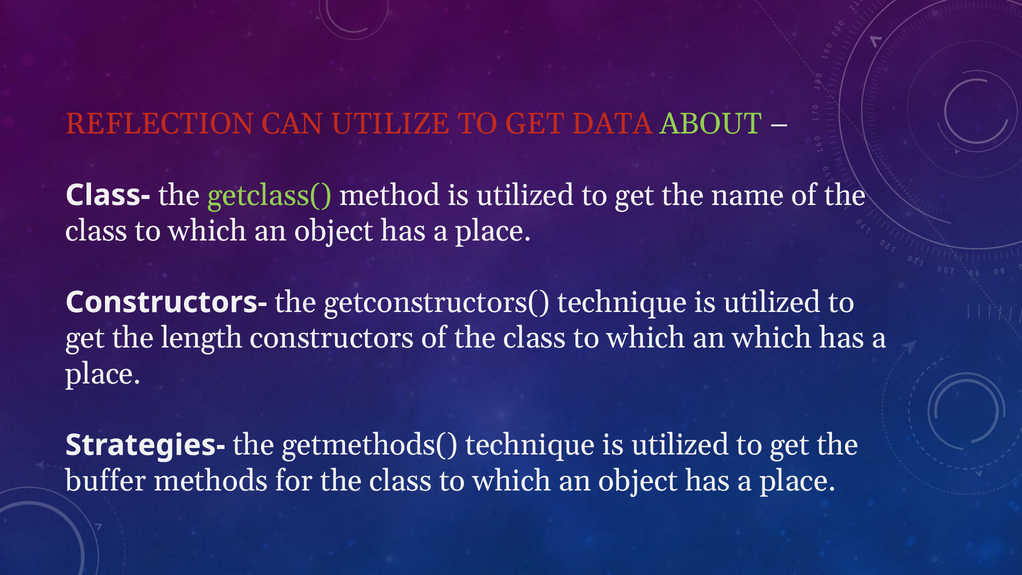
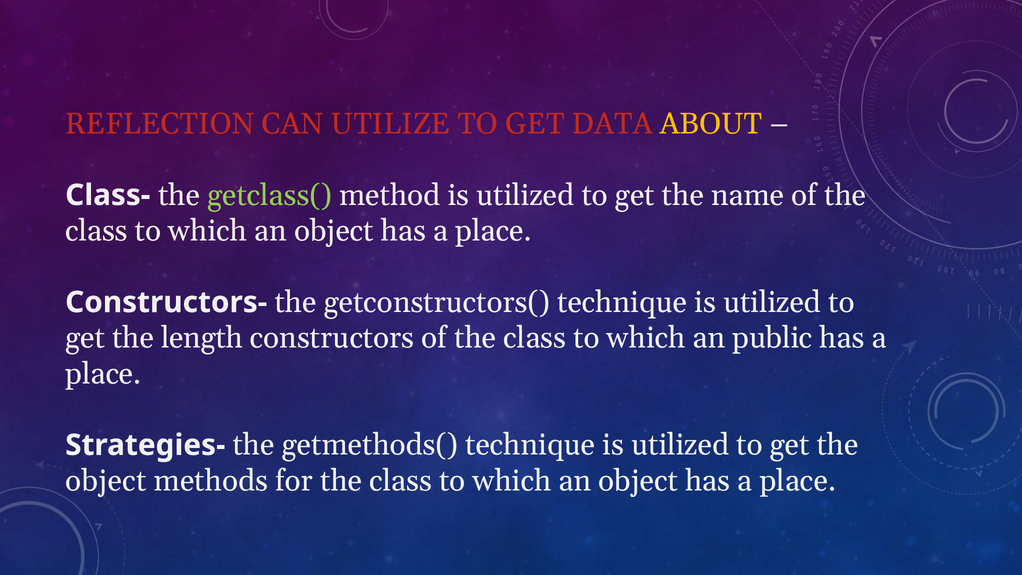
ABOUT colour: light green -> yellow
an which: which -> public
buffer at (106, 481): buffer -> object
